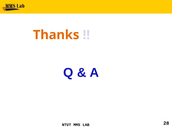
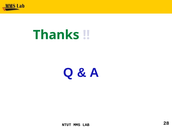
Thanks colour: orange -> green
